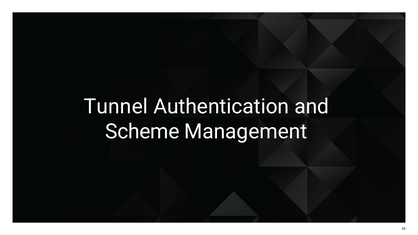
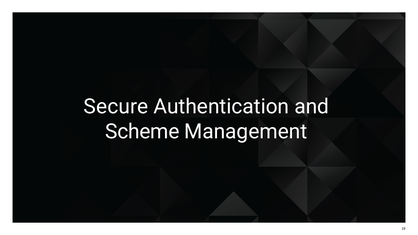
Tunnel: Tunnel -> Secure
